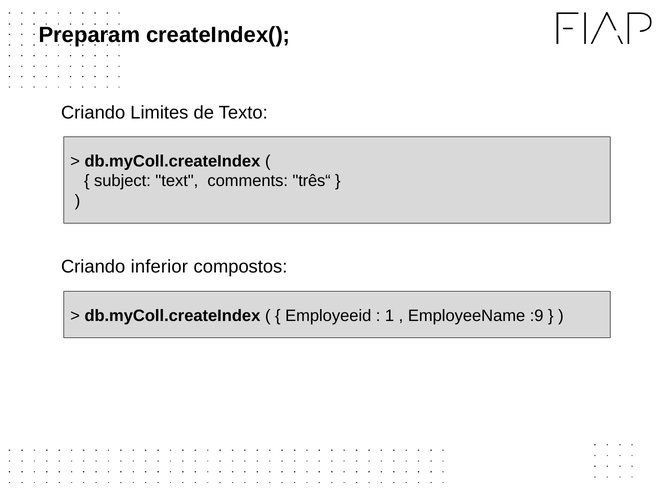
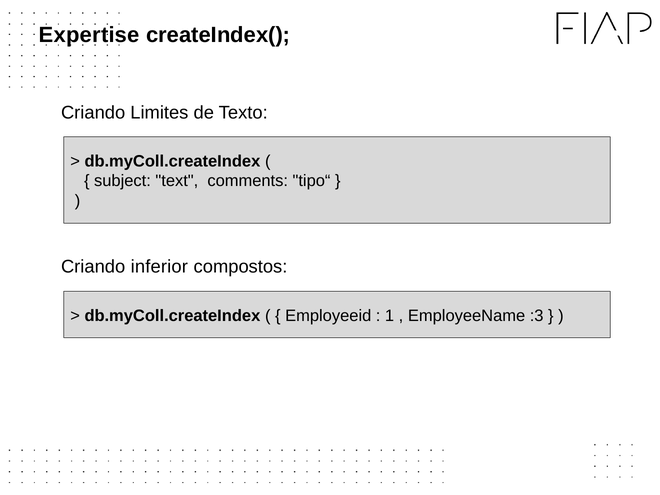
Preparam: Preparam -> Expertise
três“: três“ -> tipo“
:9: :9 -> :3
